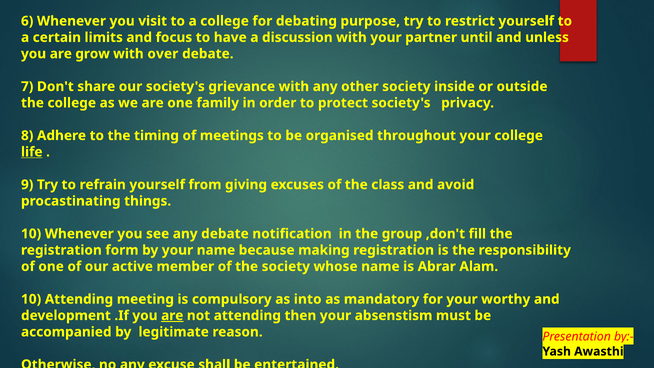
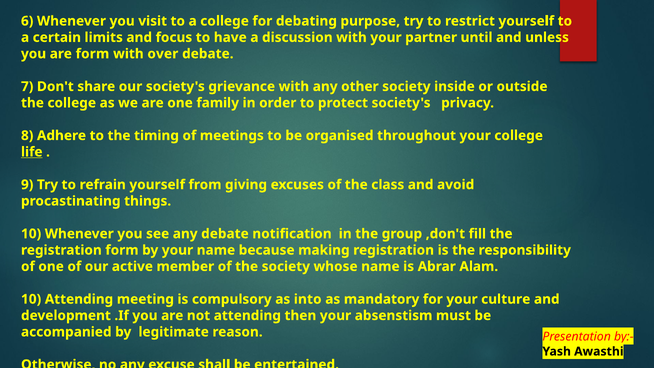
are grow: grow -> form
worthy: worthy -> culture
are at (172, 315) underline: present -> none
